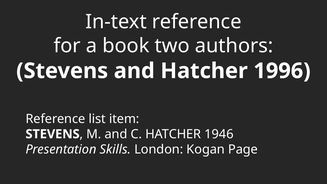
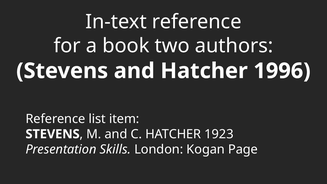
1946: 1946 -> 1923
